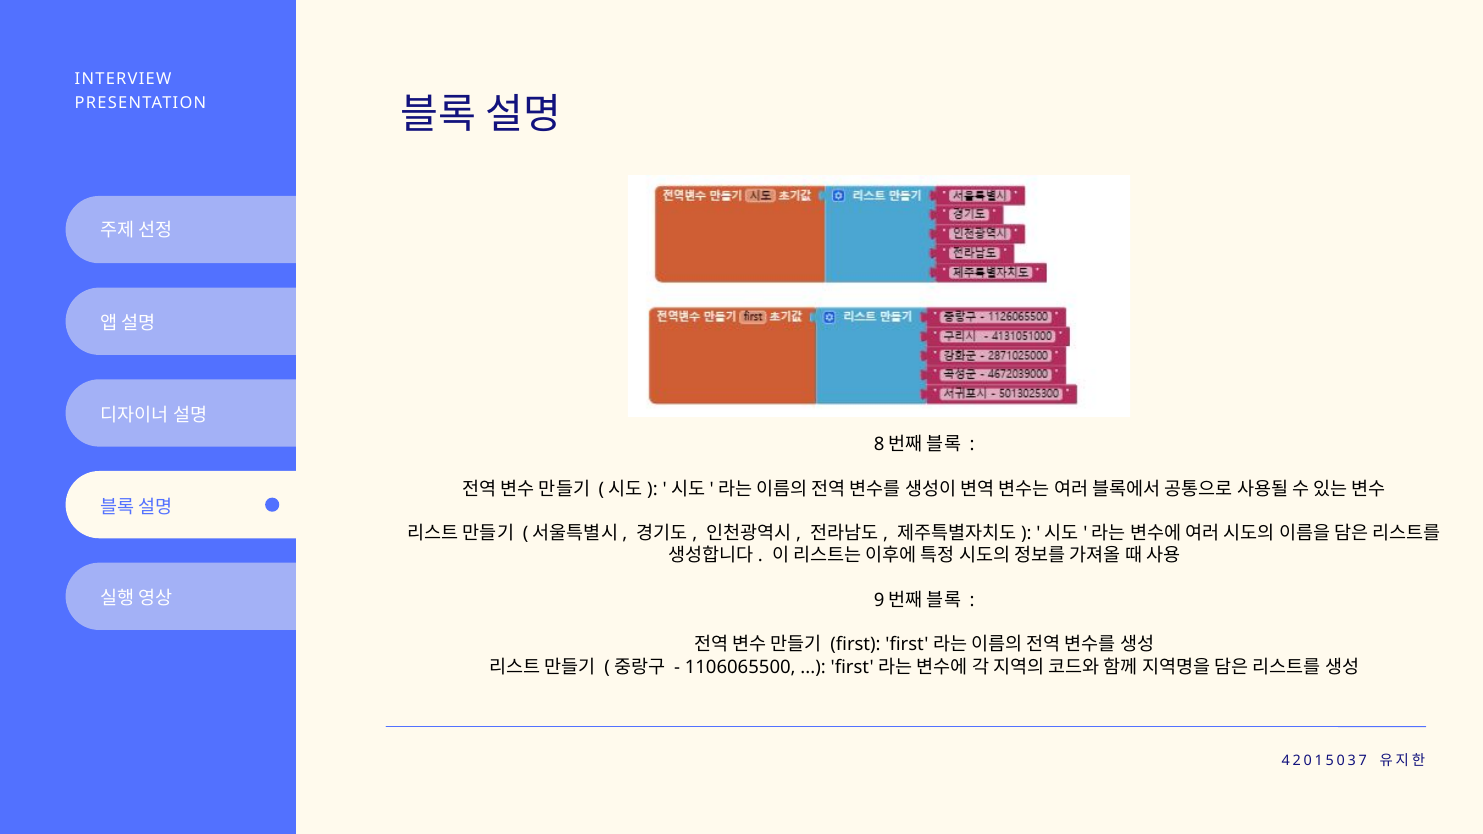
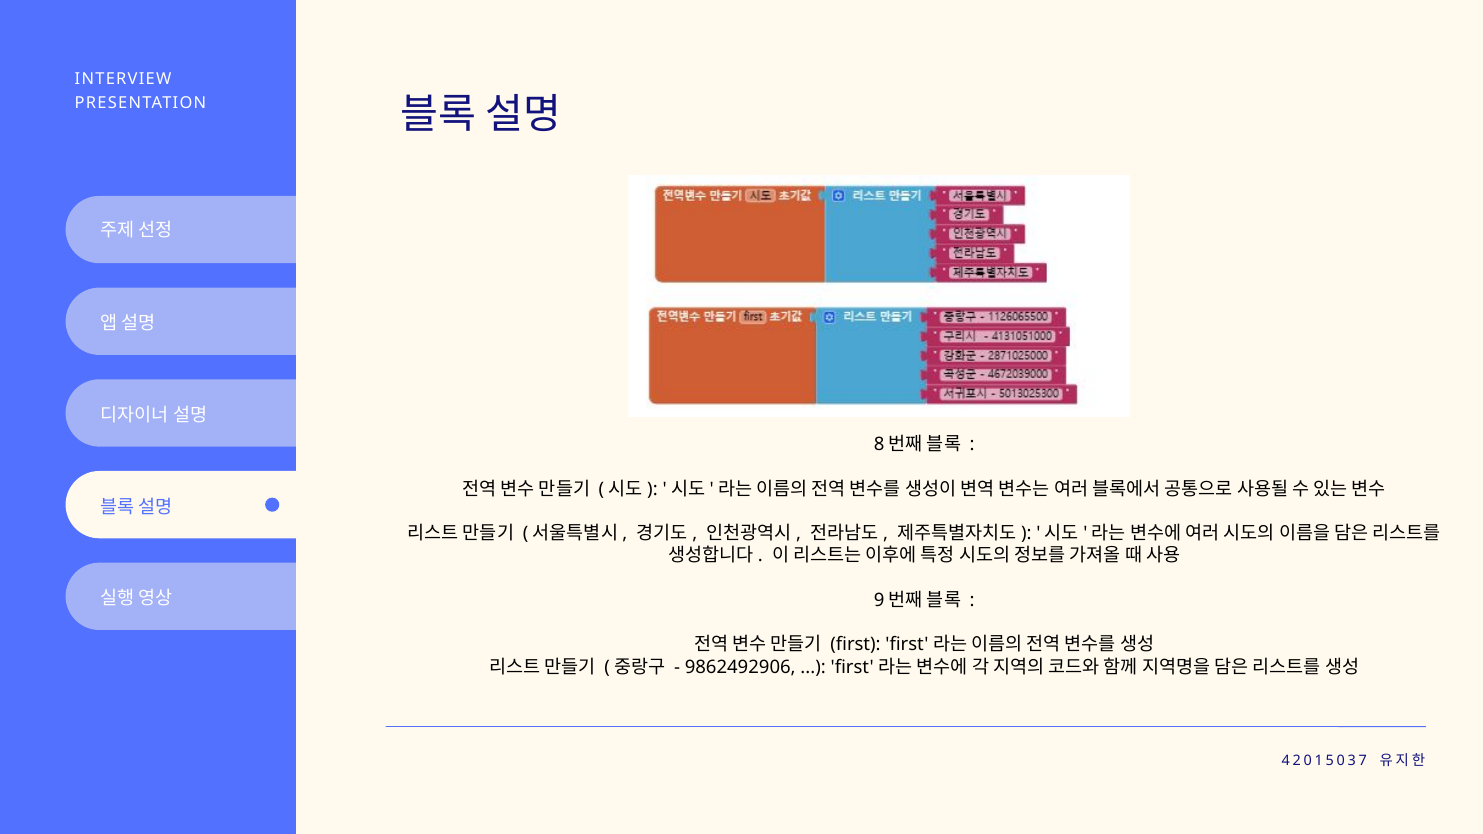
1106065500: 1106065500 -> 9862492906
